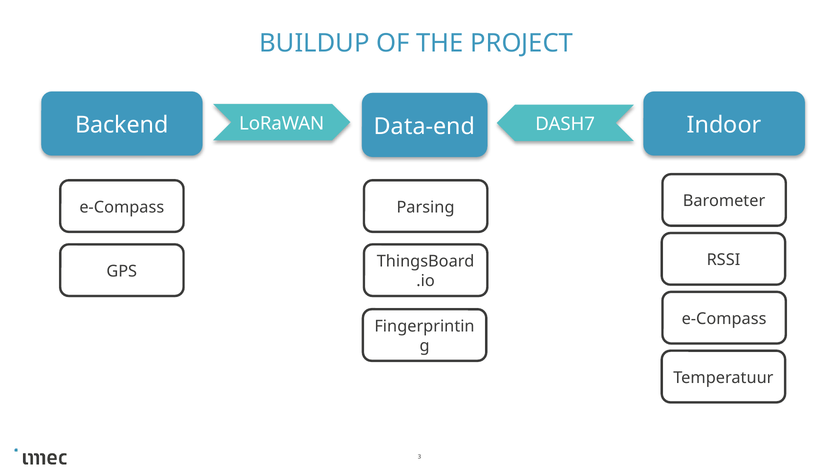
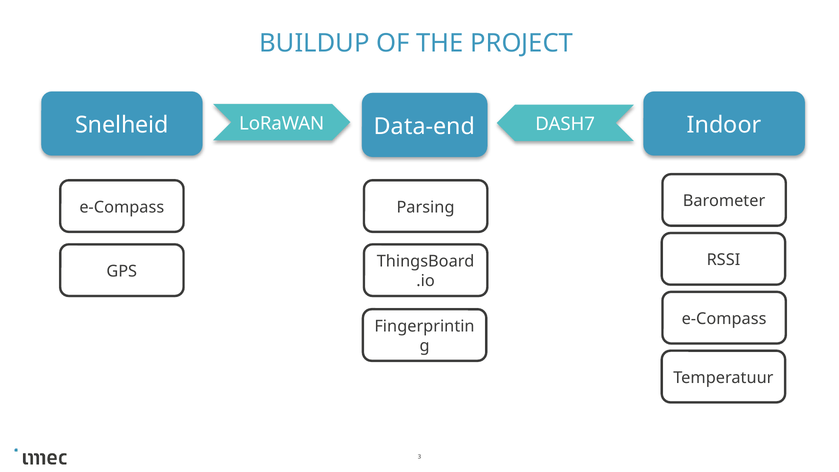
Backend: Backend -> Snelheid
